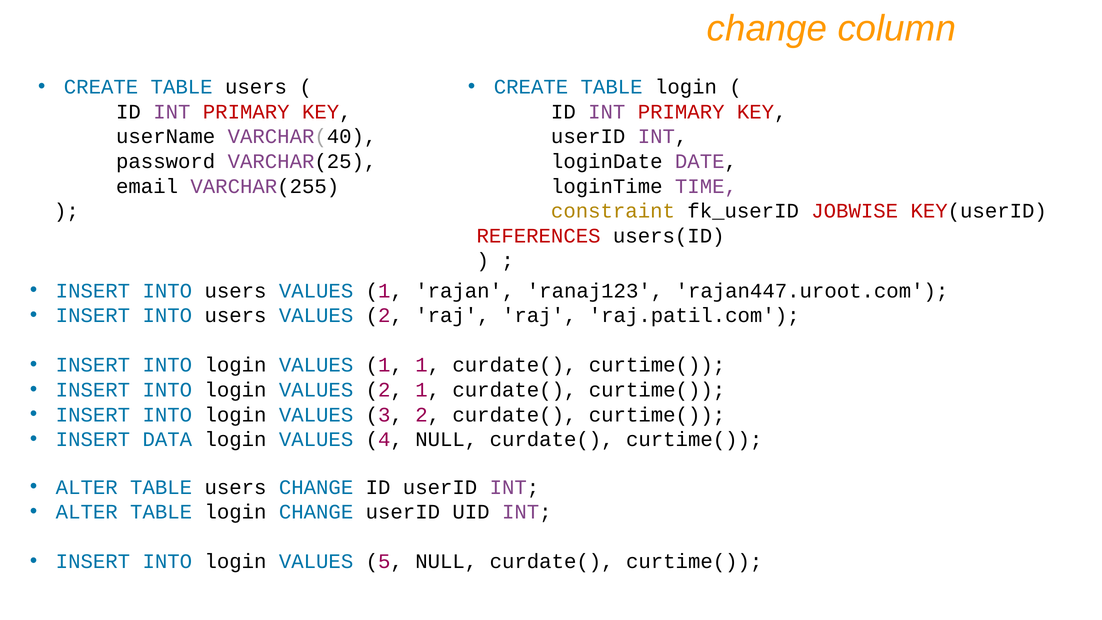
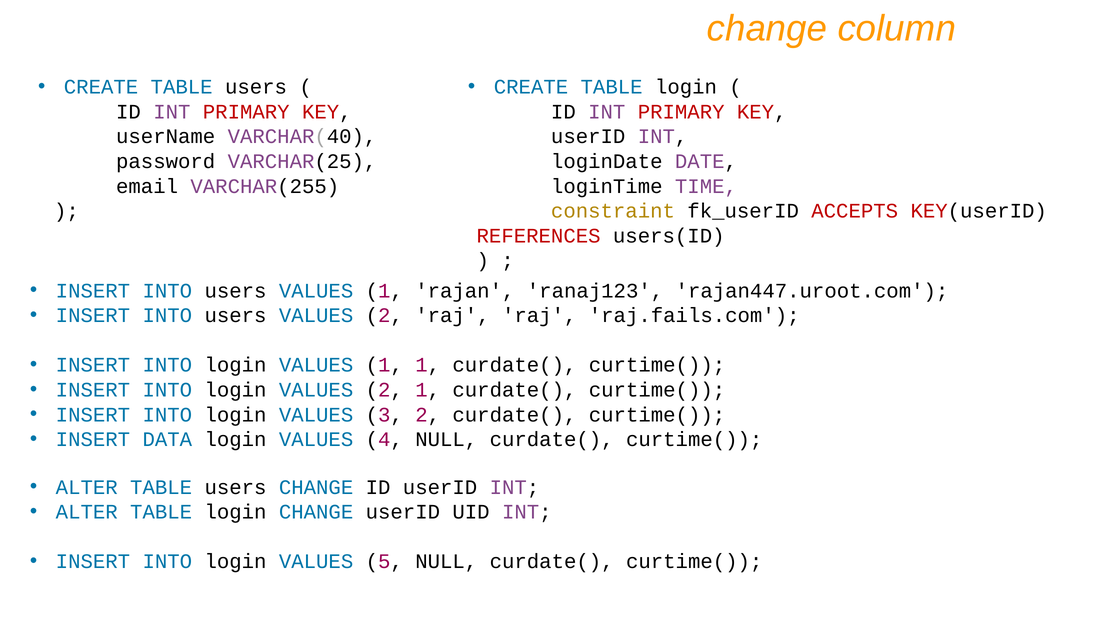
JOBWISE: JOBWISE -> ACCEPTS
raj.patil.com: raj.patil.com -> raj.fails.com
